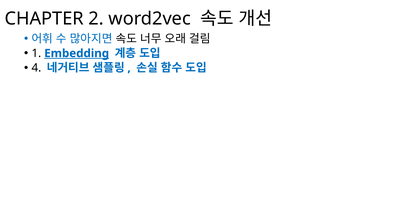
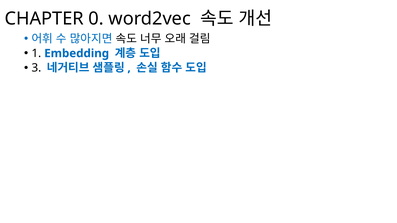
2: 2 -> 0
Embedding underline: present -> none
4: 4 -> 3
